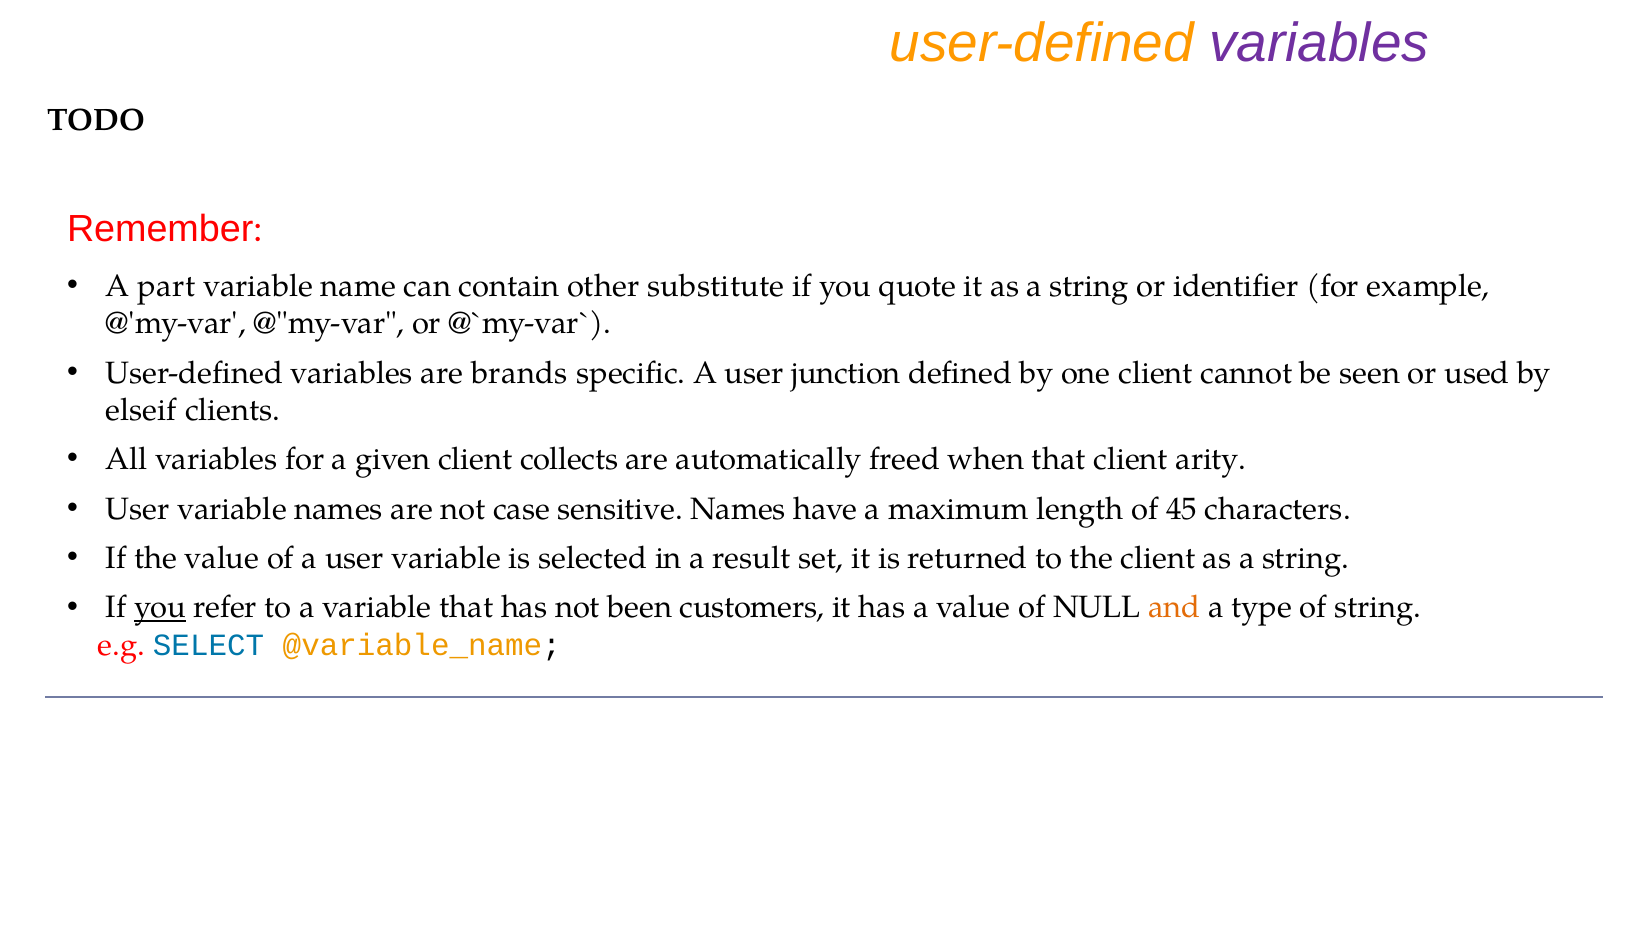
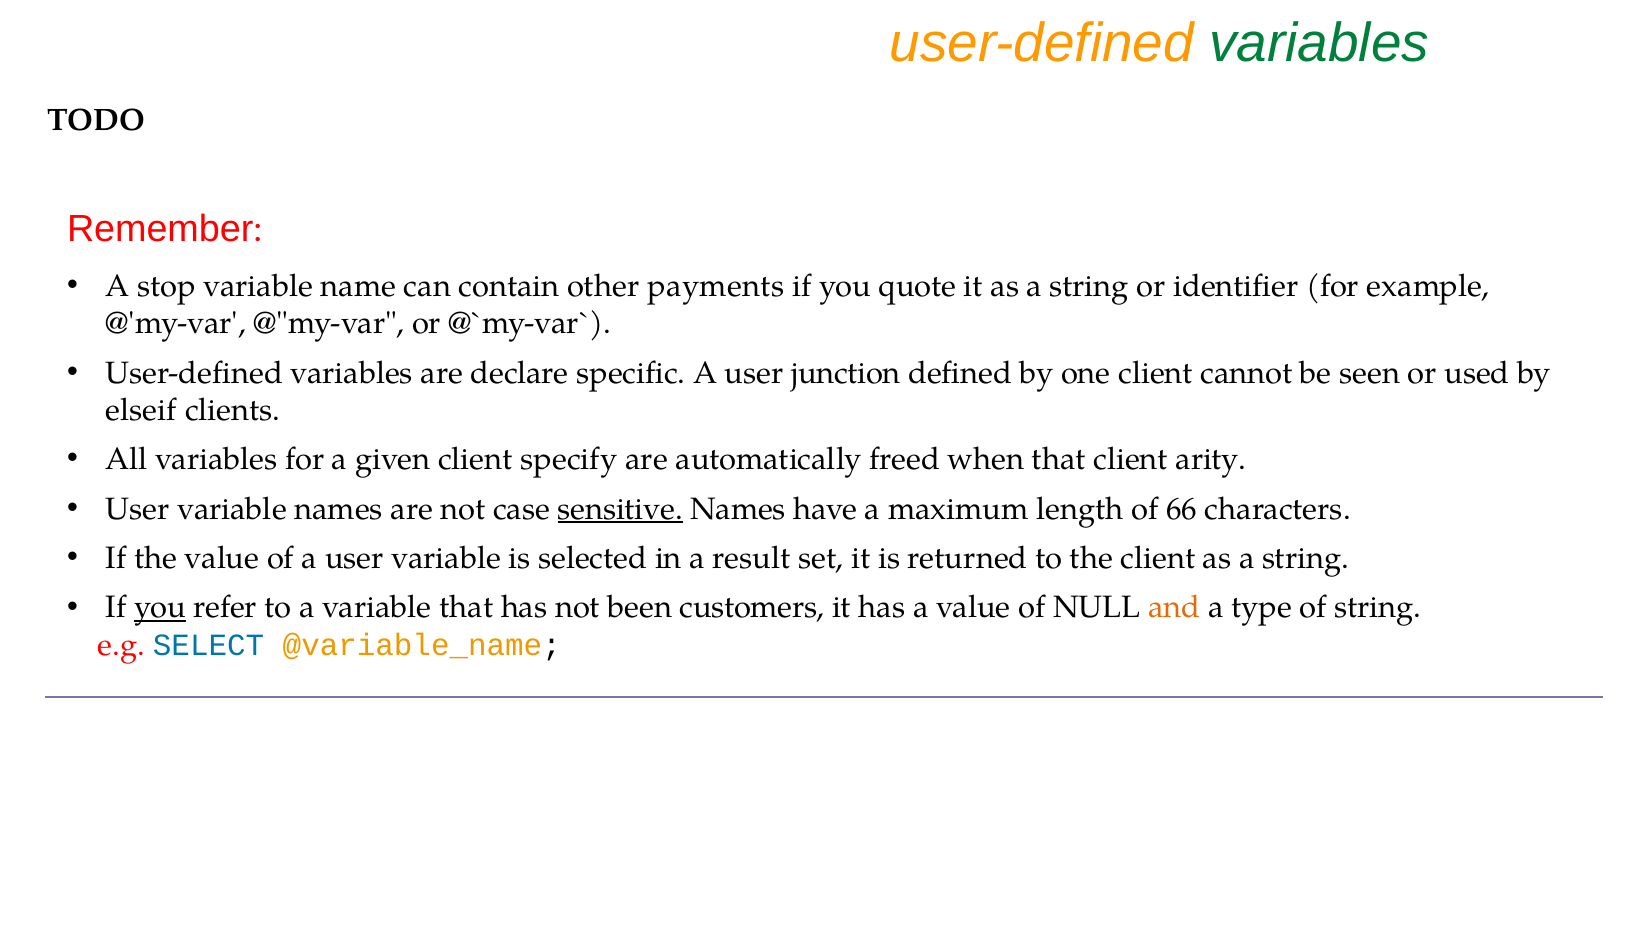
variables at (1319, 43) colour: purple -> green
part: part -> stop
substitute: substitute -> payments
brands: brands -> declare
collects: collects -> specify
sensitive underline: none -> present
45: 45 -> 66
